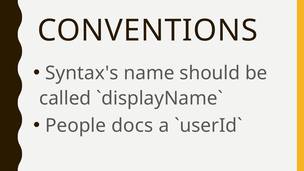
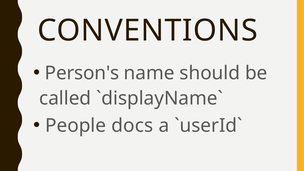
Syntax's: Syntax's -> Person's
